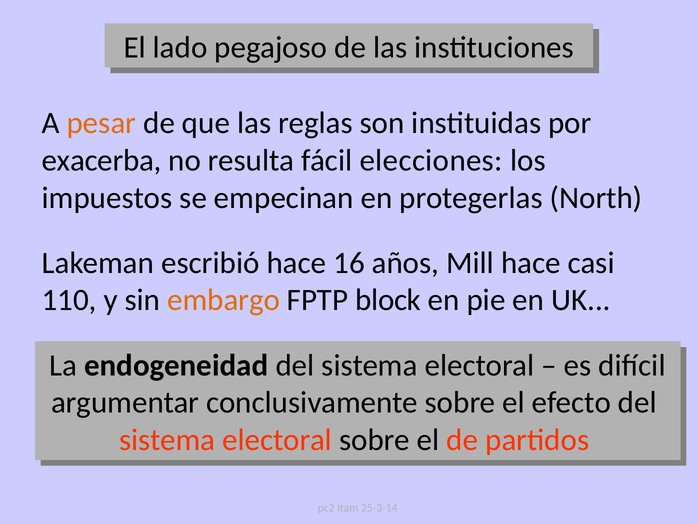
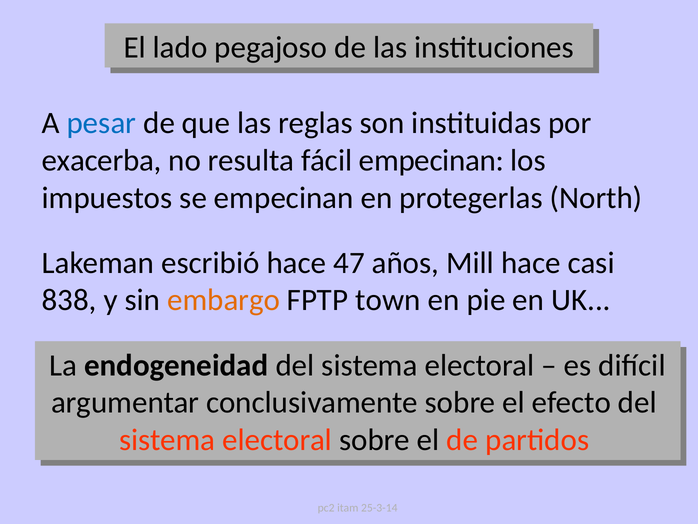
pesar colour: orange -> blue
fácil elecciones: elecciones -> empecinan
16: 16 -> 47
110: 110 -> 838
block: block -> town
